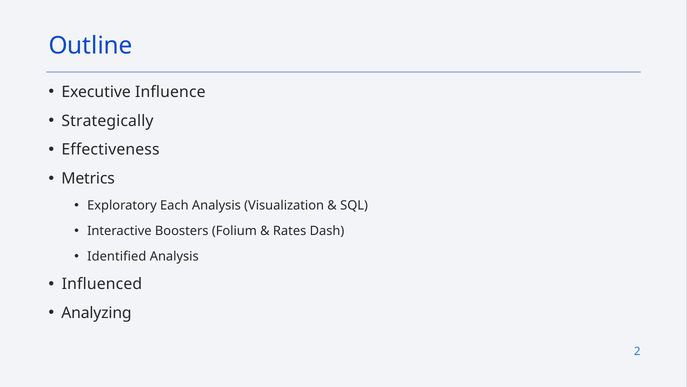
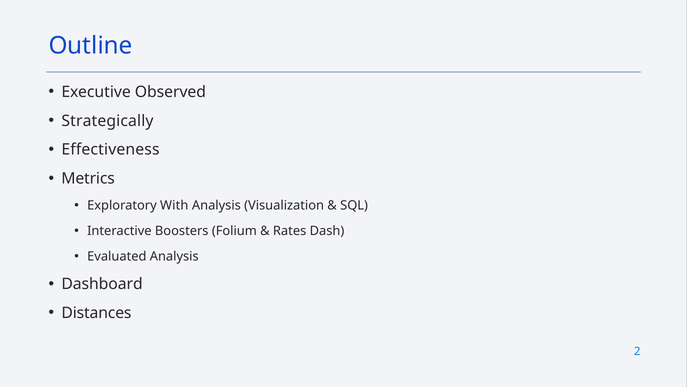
Influence: Influence -> Observed
Each: Each -> With
Identified: Identified -> Evaluated
Influenced: Influenced -> Dashboard
Analyzing: Analyzing -> Distances
